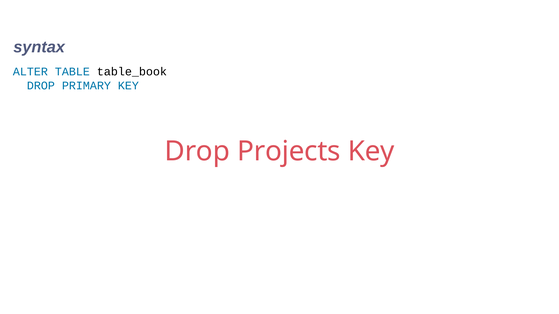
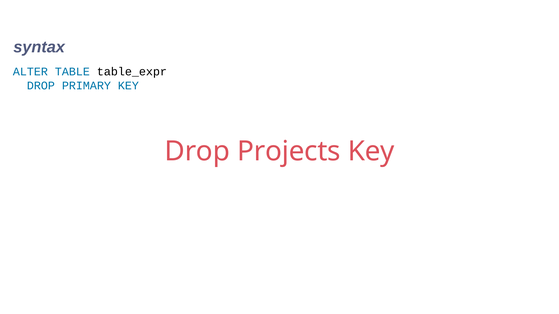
table_book: table_book -> table_expr
